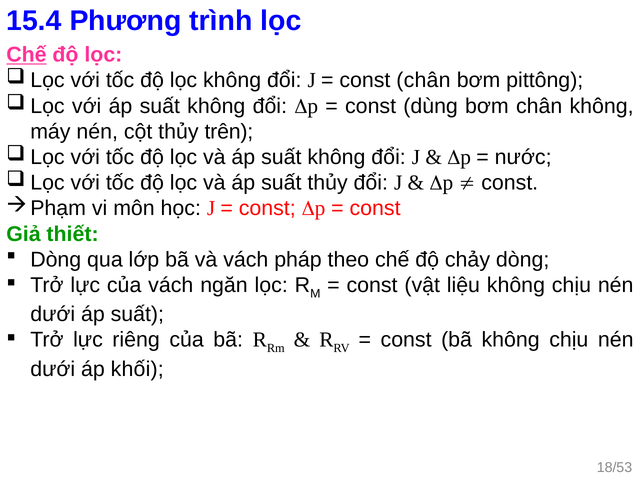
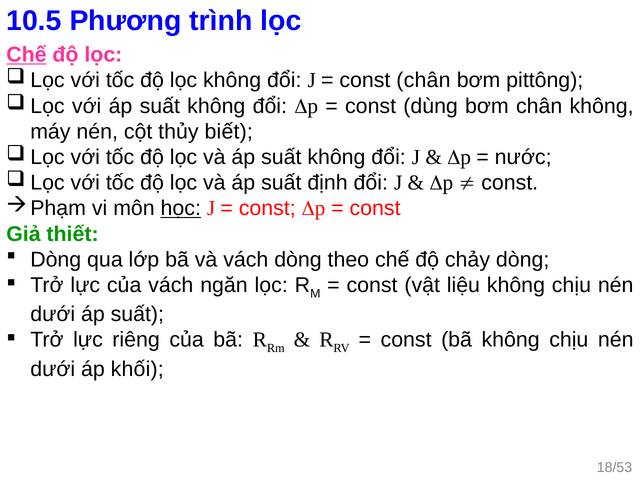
15.4: 15.4 -> 10.5
trên: trên -> biết
suất thủy: thủy -> định
học underline: none -> present
vách pháp: pháp -> dòng
